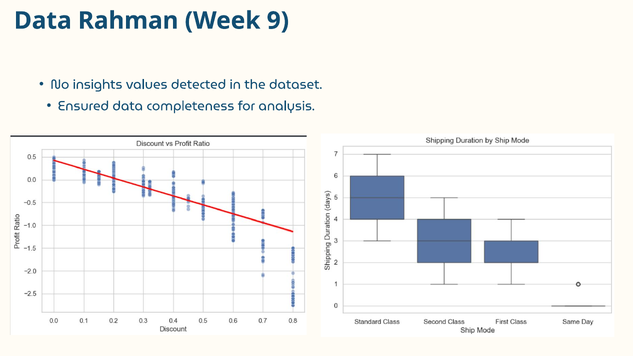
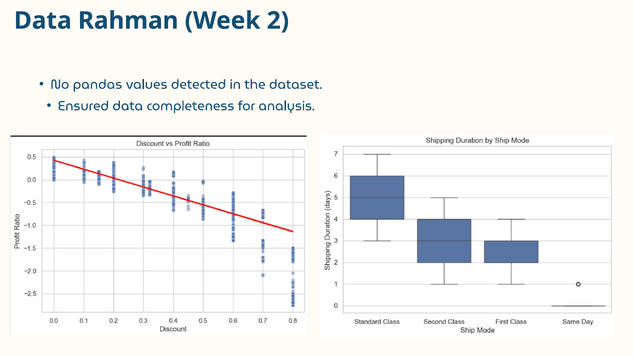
9: 9 -> 2
insights: insights -> pandas
